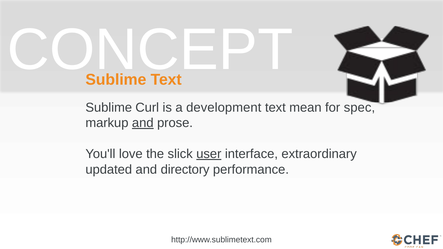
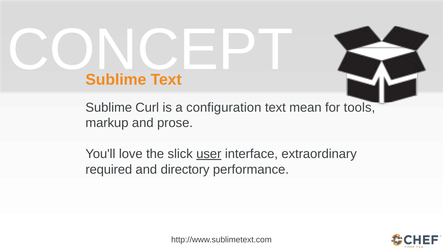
development: development -> configuration
spec: spec -> tools
and at (143, 123) underline: present -> none
updated: updated -> required
